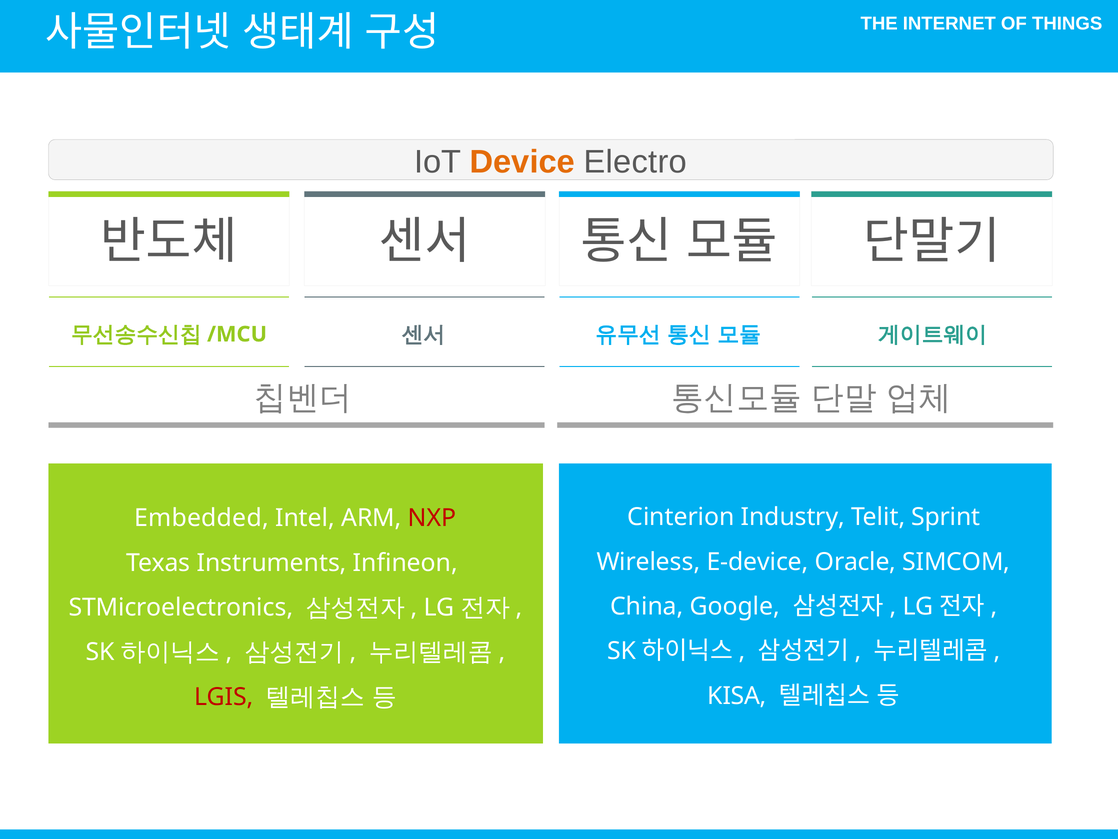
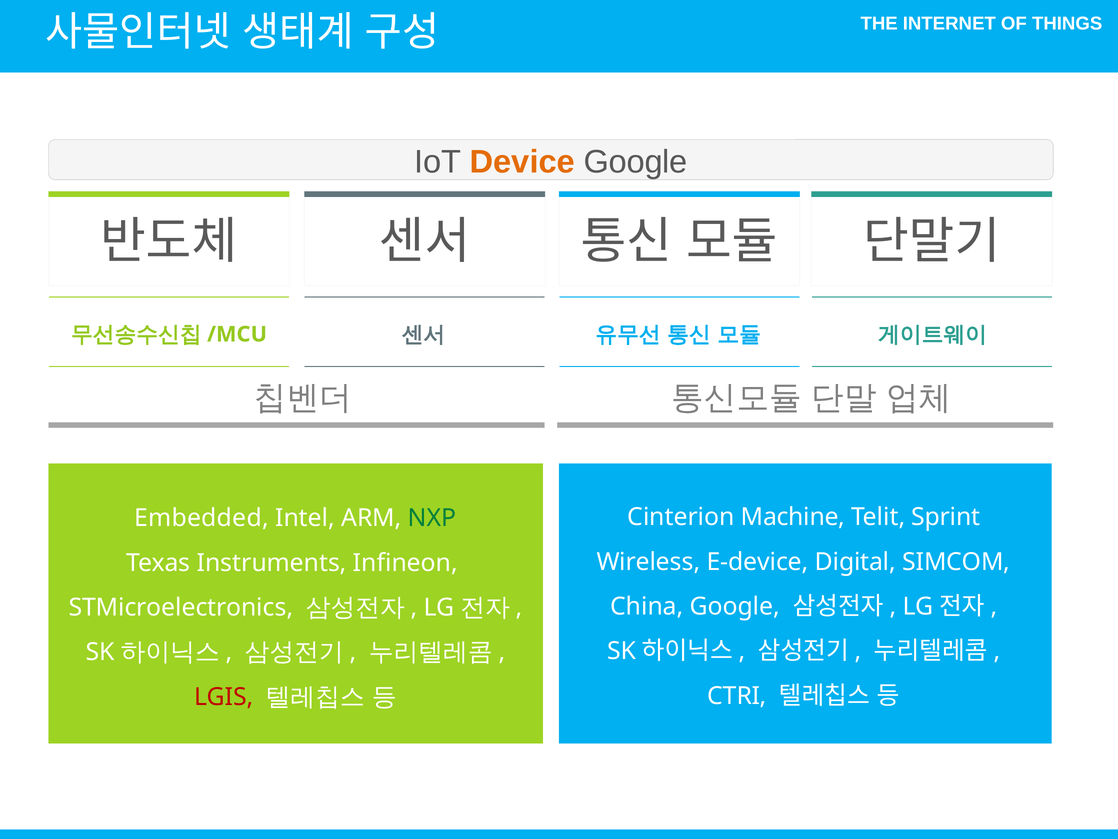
Device Electro: Electro -> Google
Industry: Industry -> Machine
NXP colour: red -> green
Oracle: Oracle -> Digital
KISA: KISA -> CTRI
